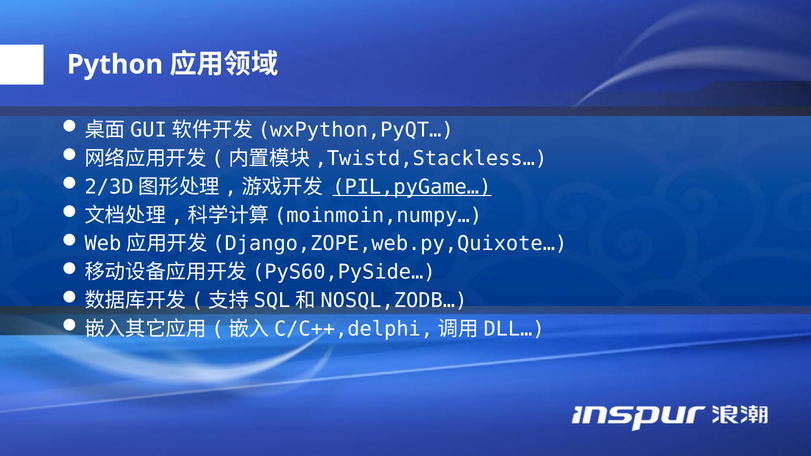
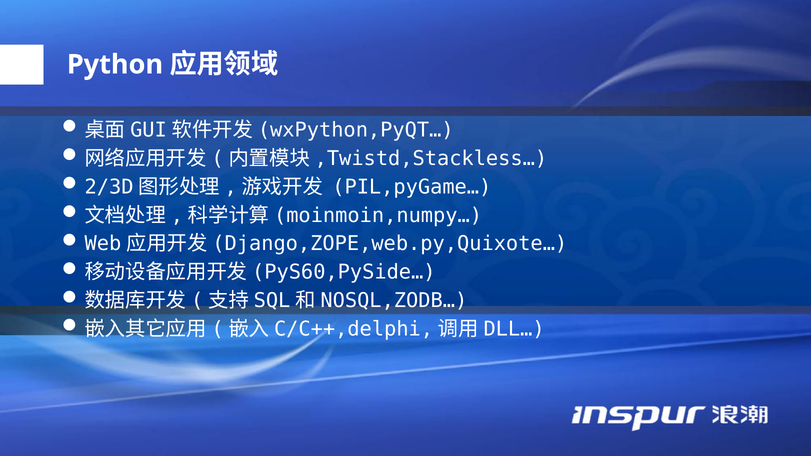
PIL,pyGame… underline: present -> none
